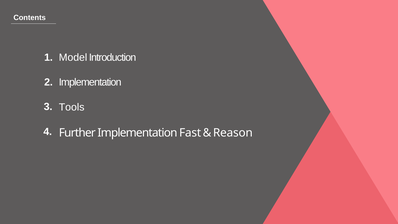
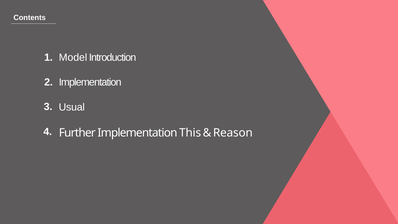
Tools: Tools -> Usual
Fast: Fast -> This
